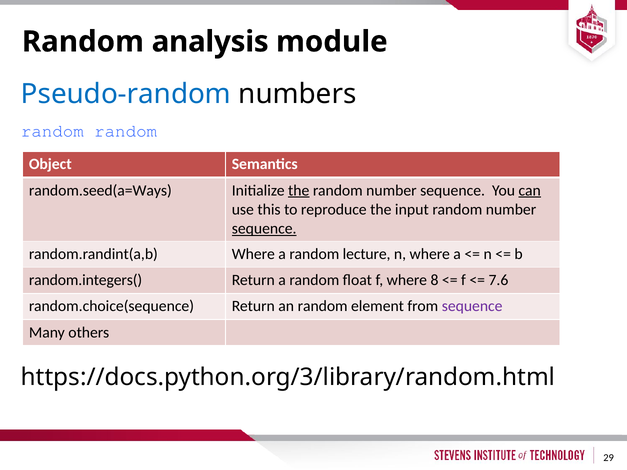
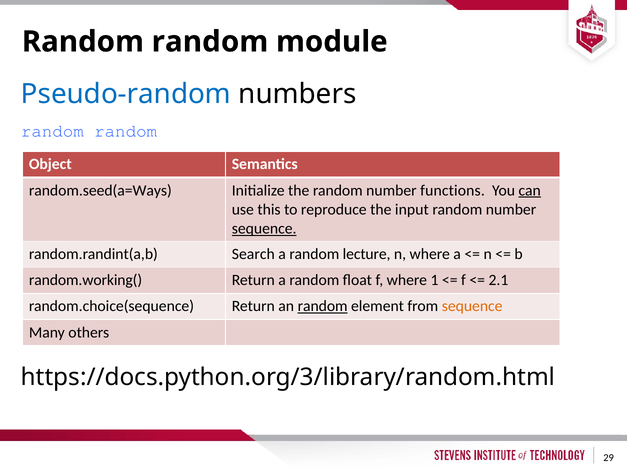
analysis at (210, 42): analysis -> random
the at (299, 191) underline: present -> none
sequence at (453, 191): sequence -> functions
random.randint(a,b Where: Where -> Search
random.integers(: random.integers( -> random.working(
8: 8 -> 1
7.6: 7.6 -> 2.1
random at (323, 306) underline: none -> present
sequence at (472, 306) colour: purple -> orange
